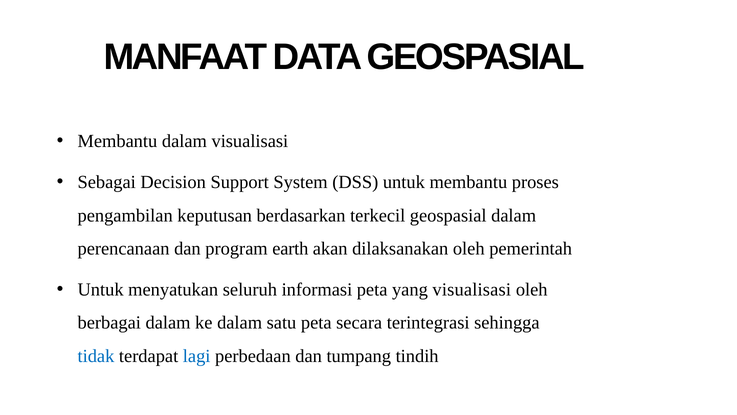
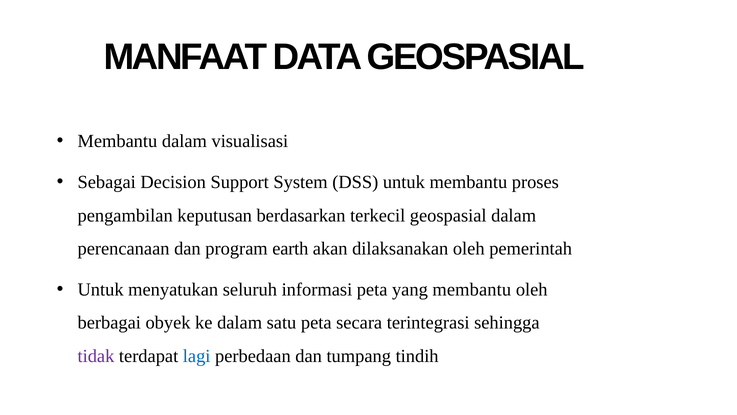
yang visualisasi: visualisasi -> membantu
berbagai dalam: dalam -> obyek
tidak colour: blue -> purple
